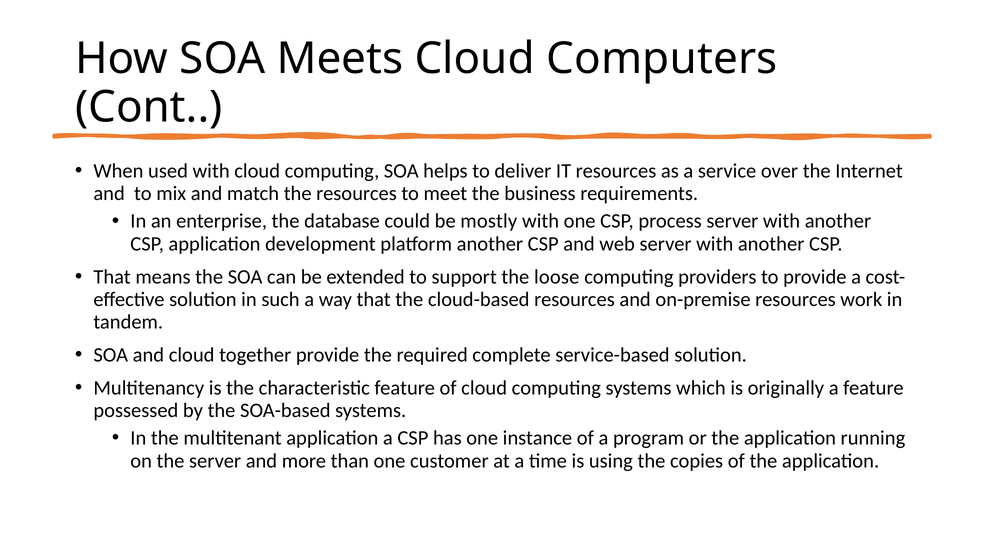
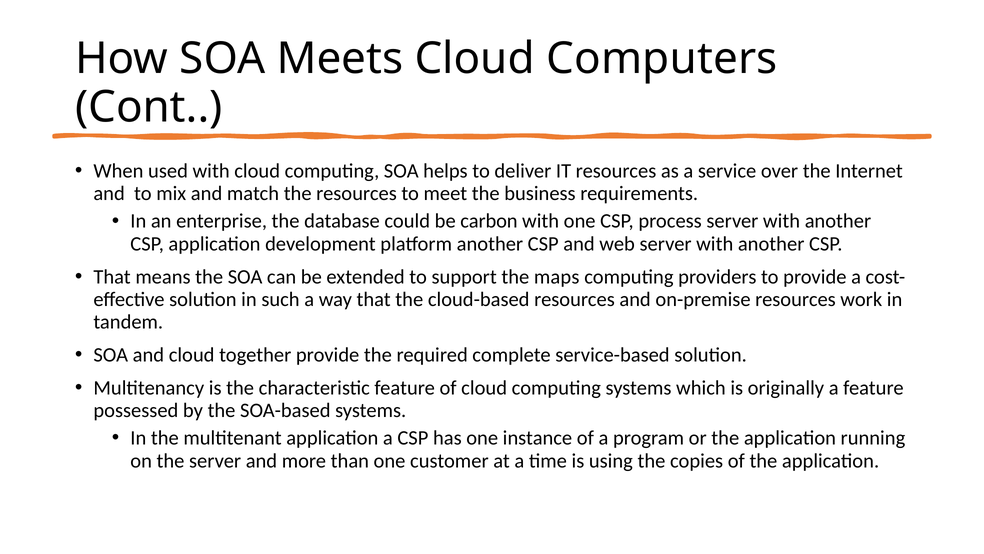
mostly: mostly -> carbon
loose: loose -> maps
